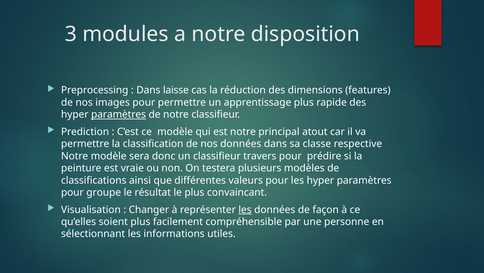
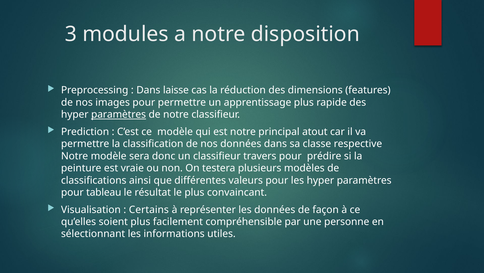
groupe: groupe -> tableau
Changer: Changer -> Certains
les at (245, 209) underline: present -> none
